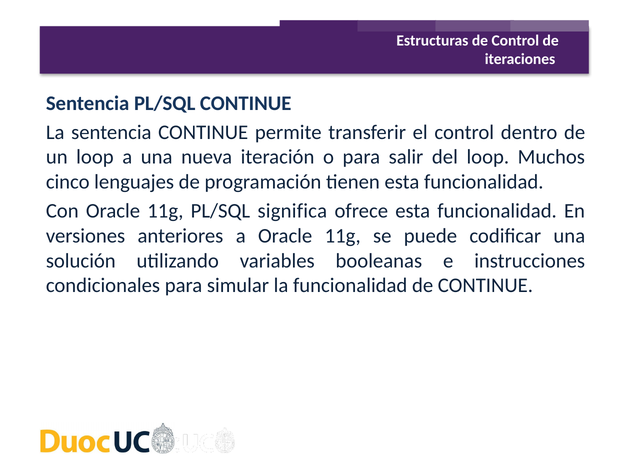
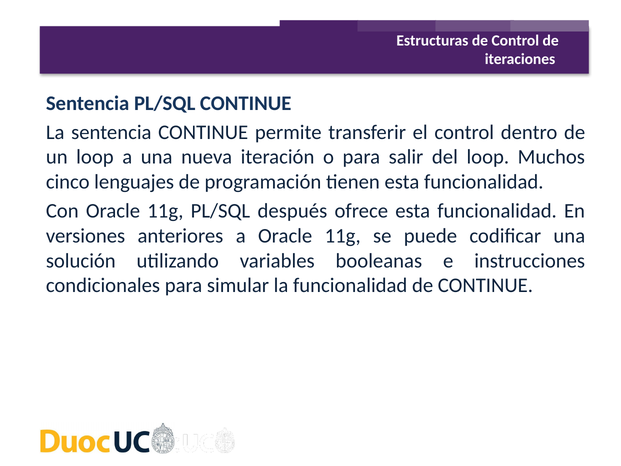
significa: significa -> después
